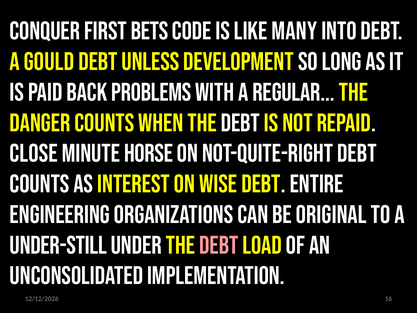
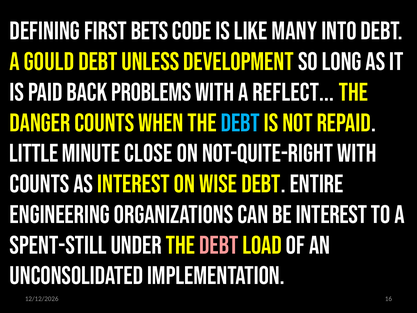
CONQUER: CONQUER -> DEFINING
regular: regular -> reflect
debt at (240, 123) colour: white -> light blue
Close: Close -> Little
horse: horse -> close
not-quite-right debt: debt -> with
be original: original -> interest
under-still: under-still -> spent-still
